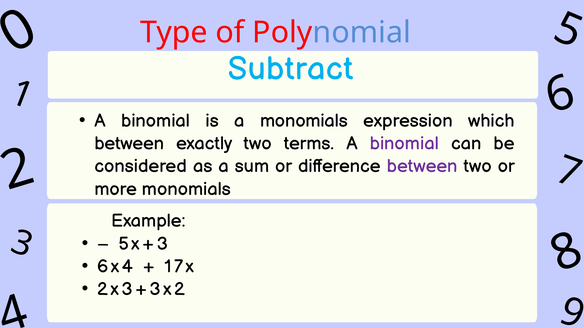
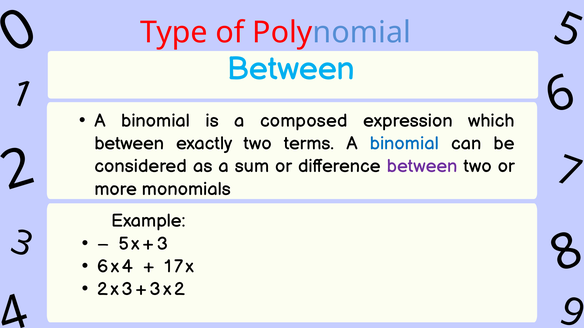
Subtract at (291, 69): Subtract -> Between
a monomials: monomials -> composed
binomial at (404, 144) colour: purple -> blue
